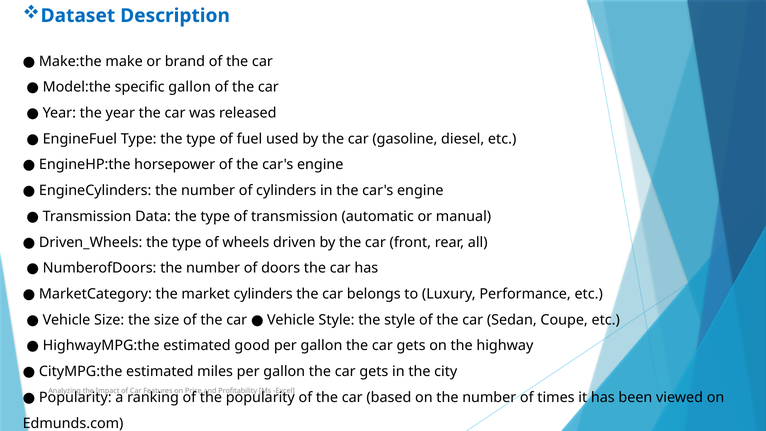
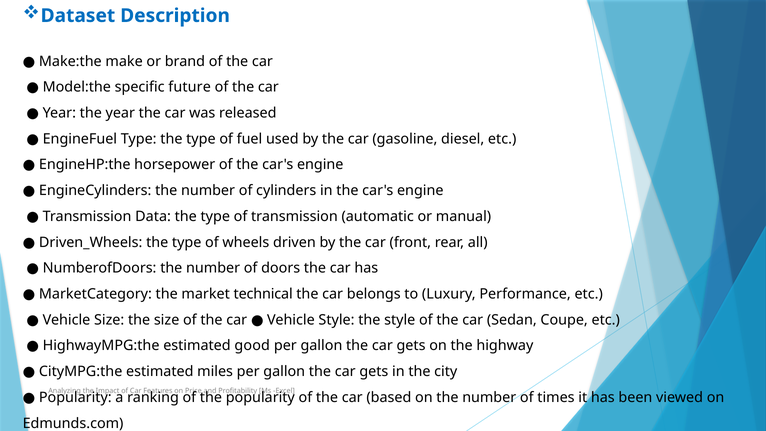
specific gallon: gallon -> future
market cylinders: cylinders -> technical
